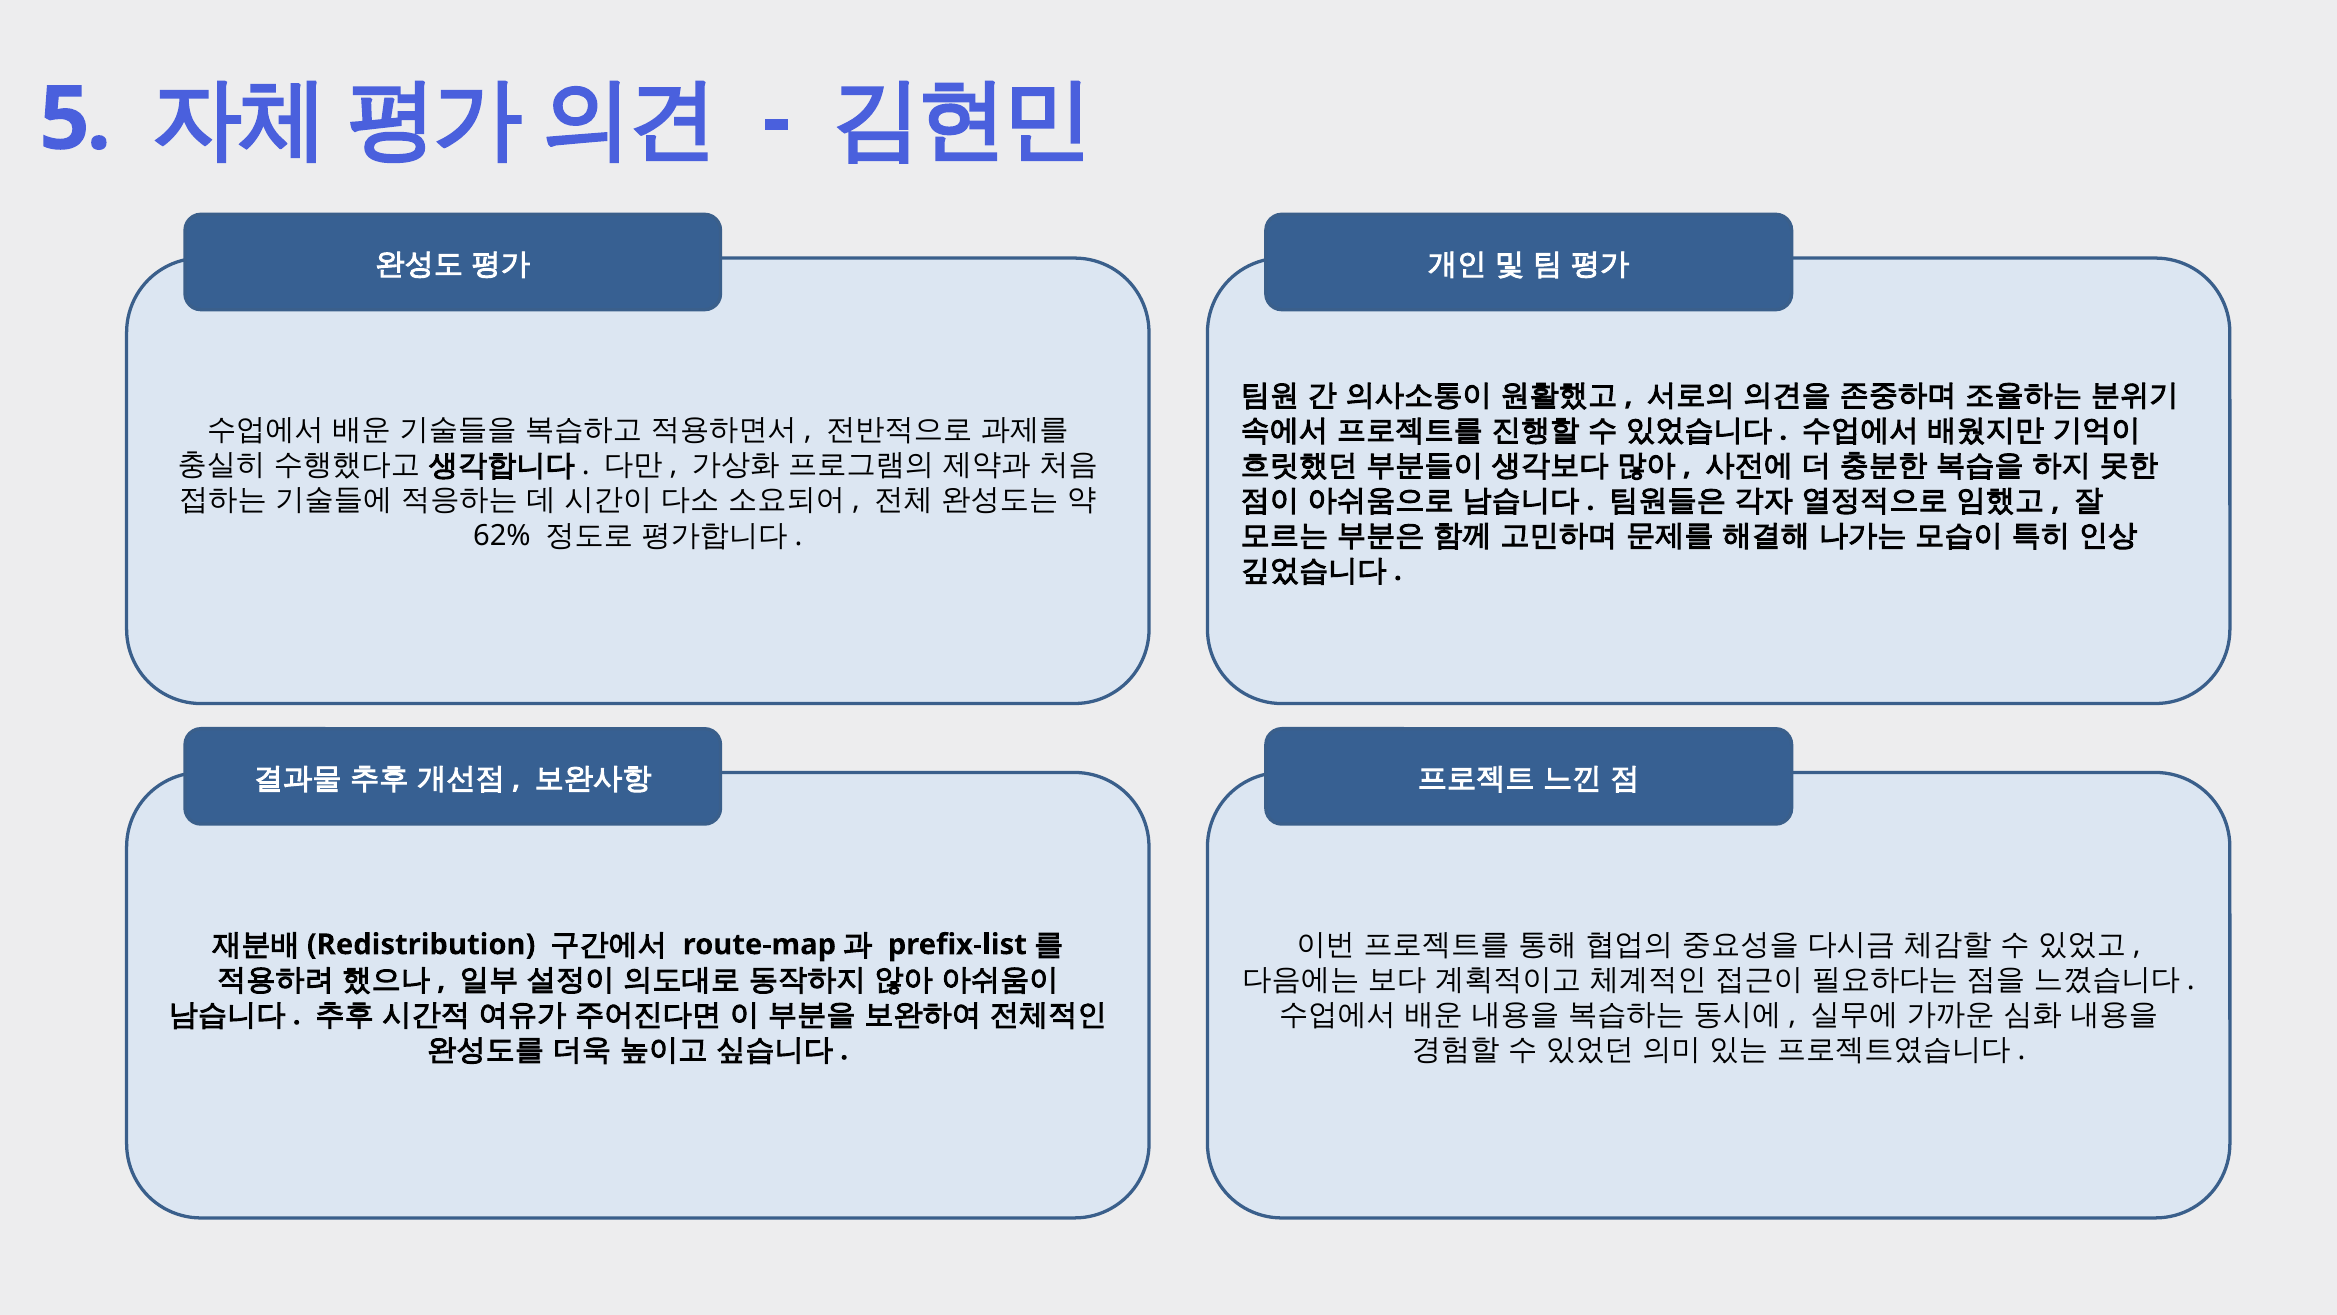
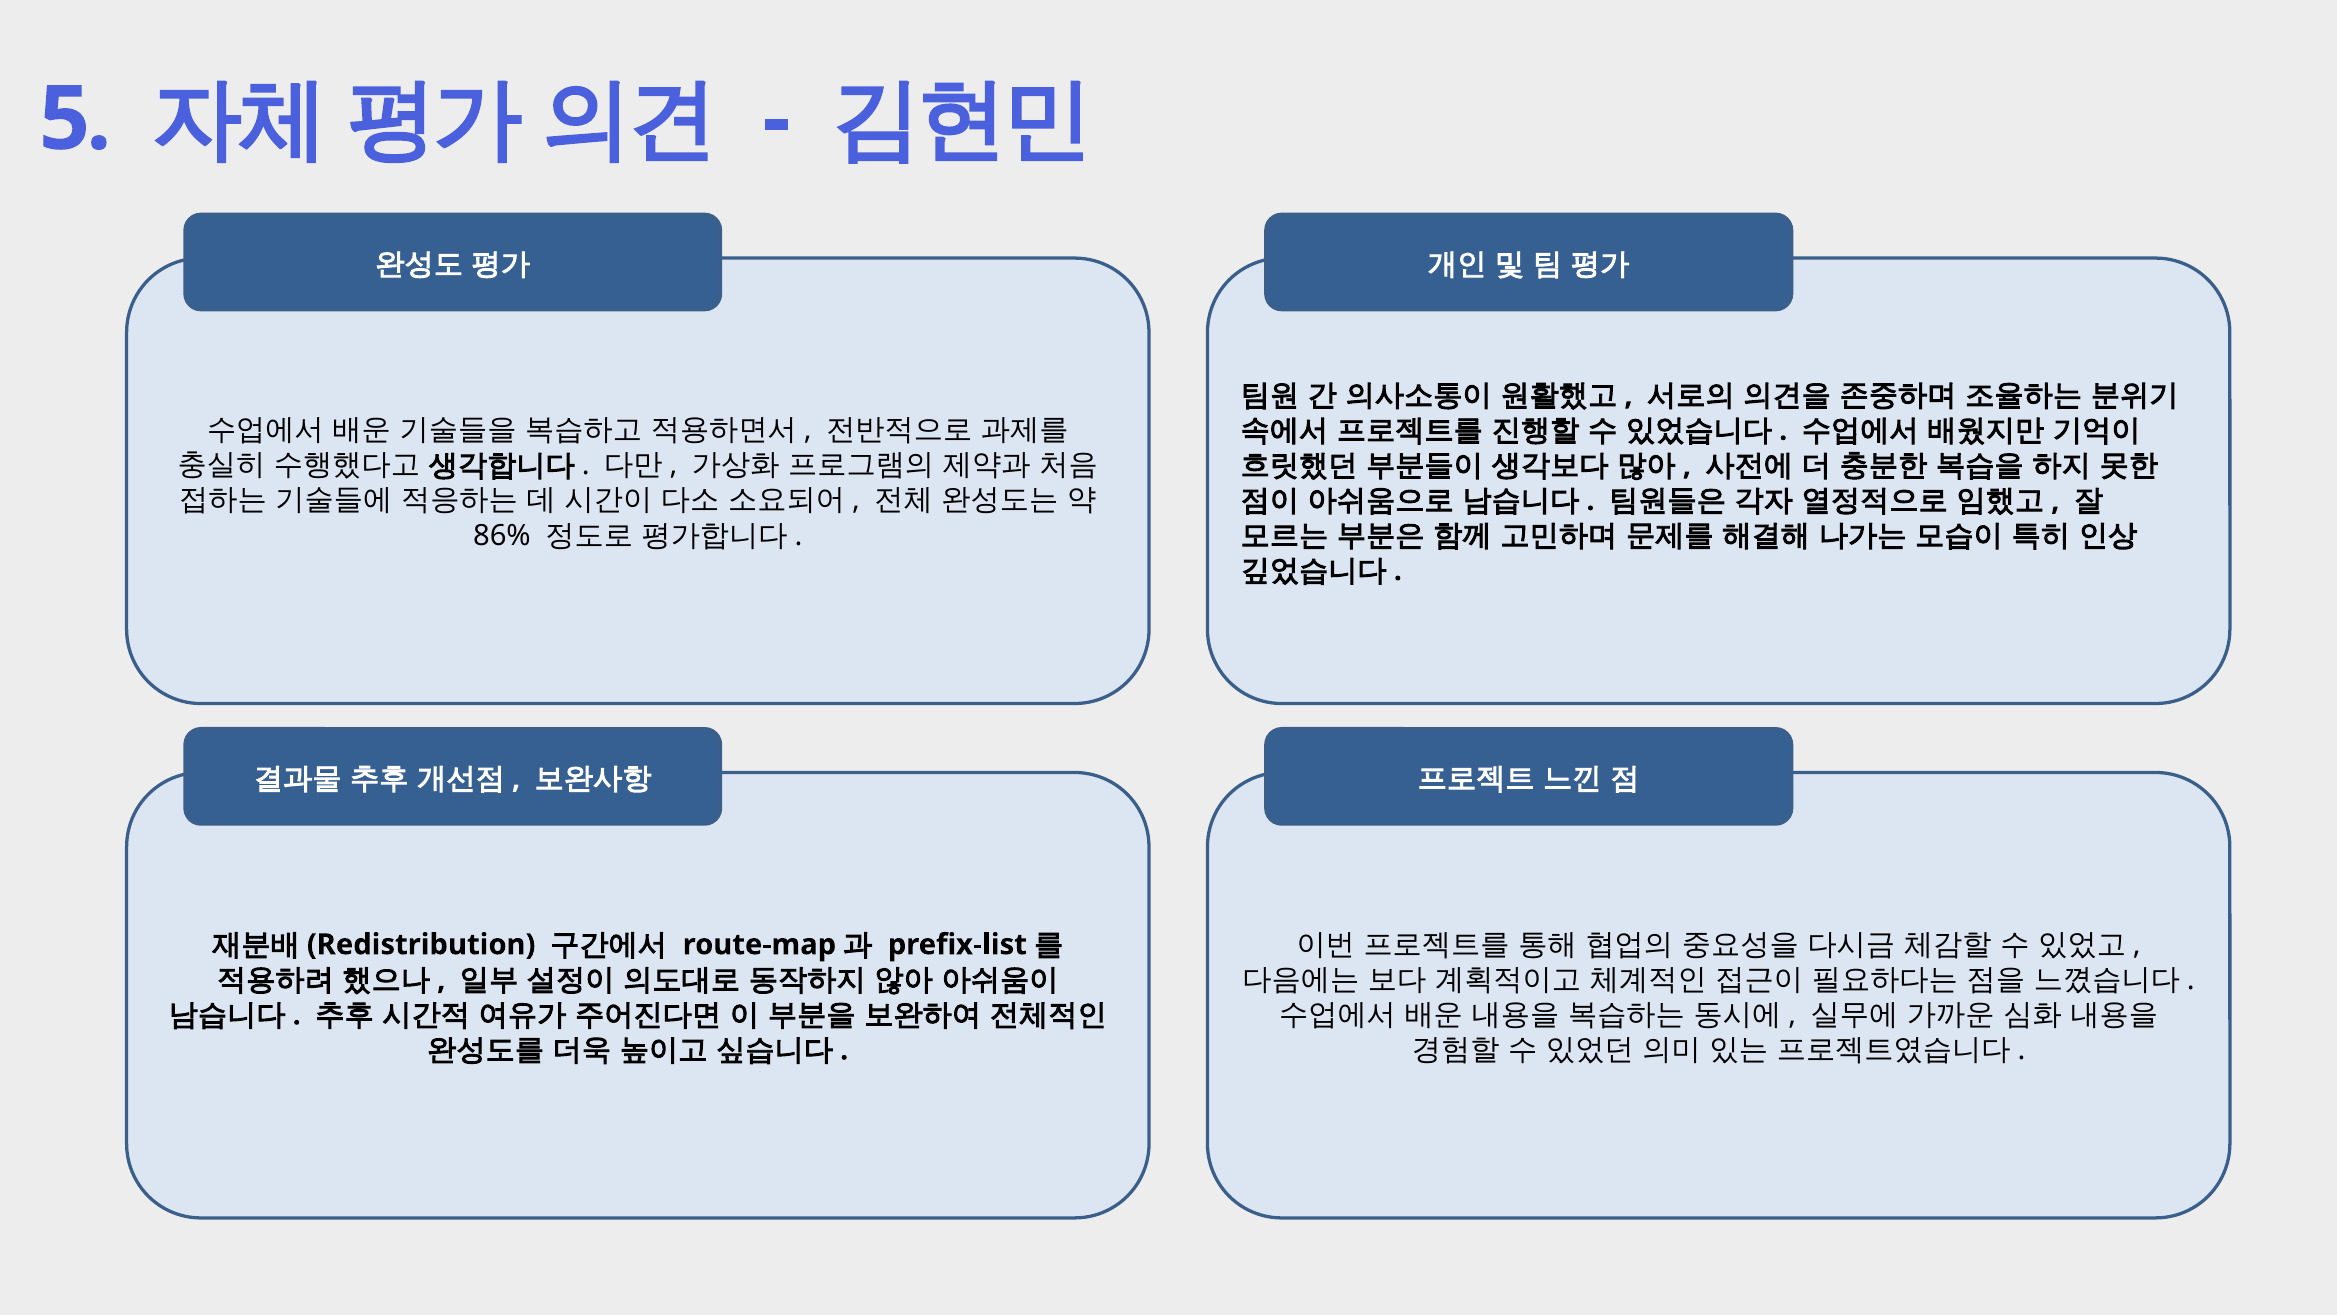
62%: 62% -> 86%
